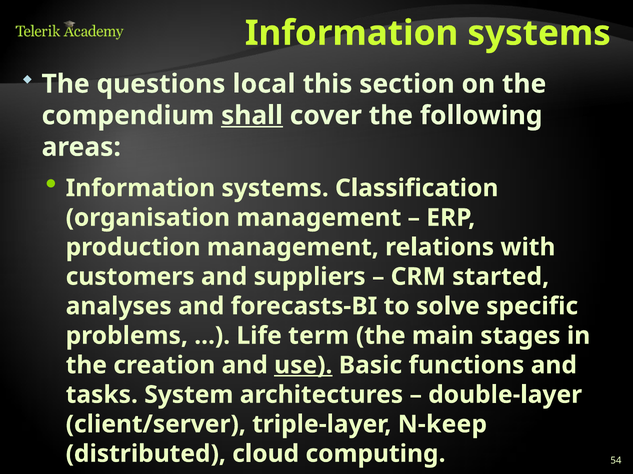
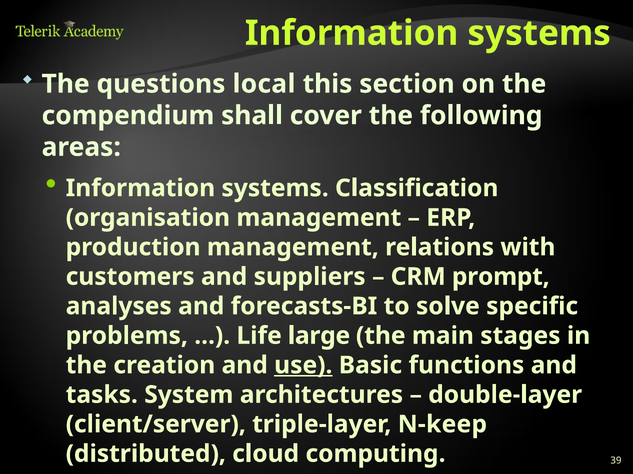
shall underline: present -> none
started: started -> prompt
term: term -> large
54: 54 -> 39
